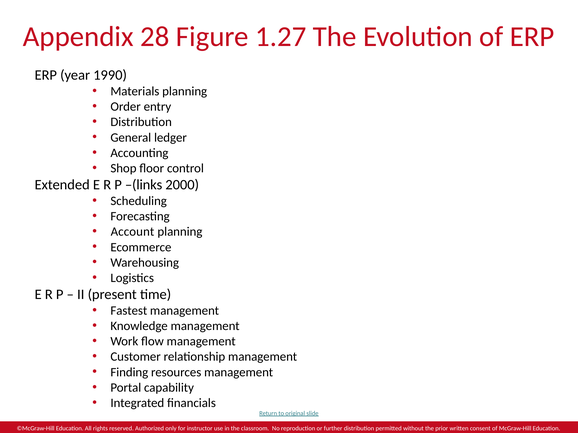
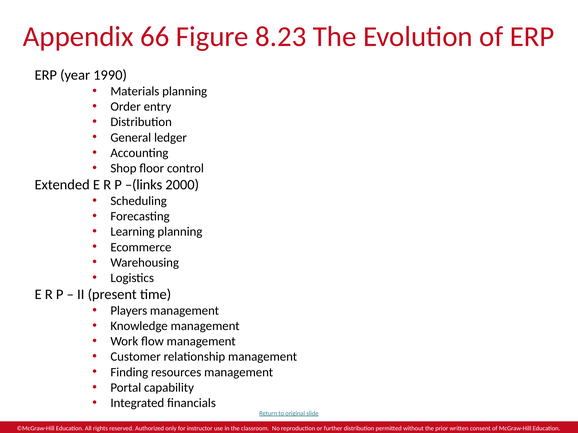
28: 28 -> 66
1.27: 1.27 -> 8.23
Account: Account -> Learning
Fastest: Fastest -> Players
